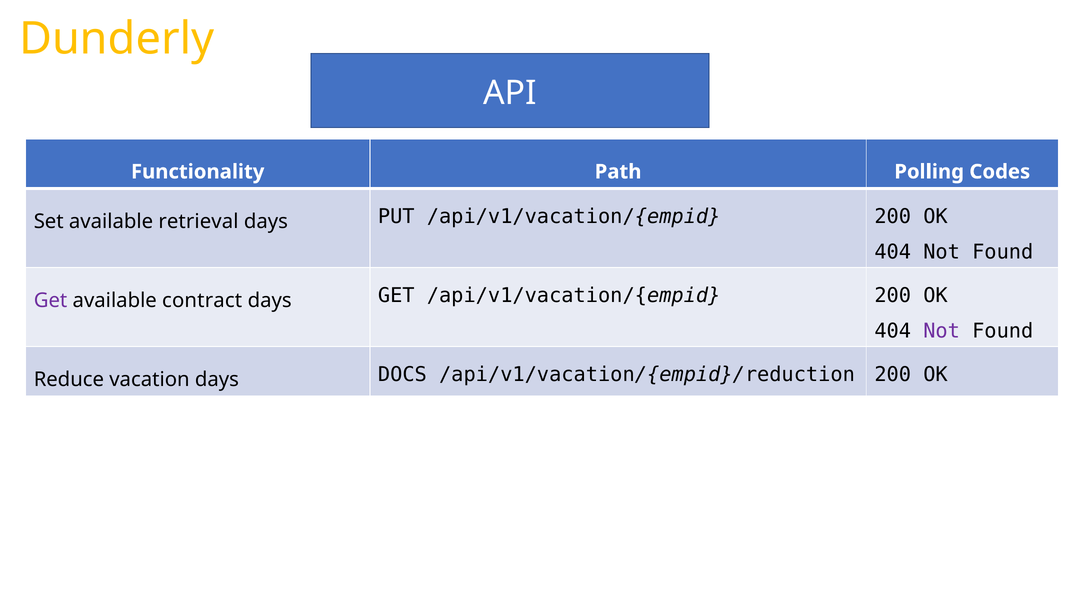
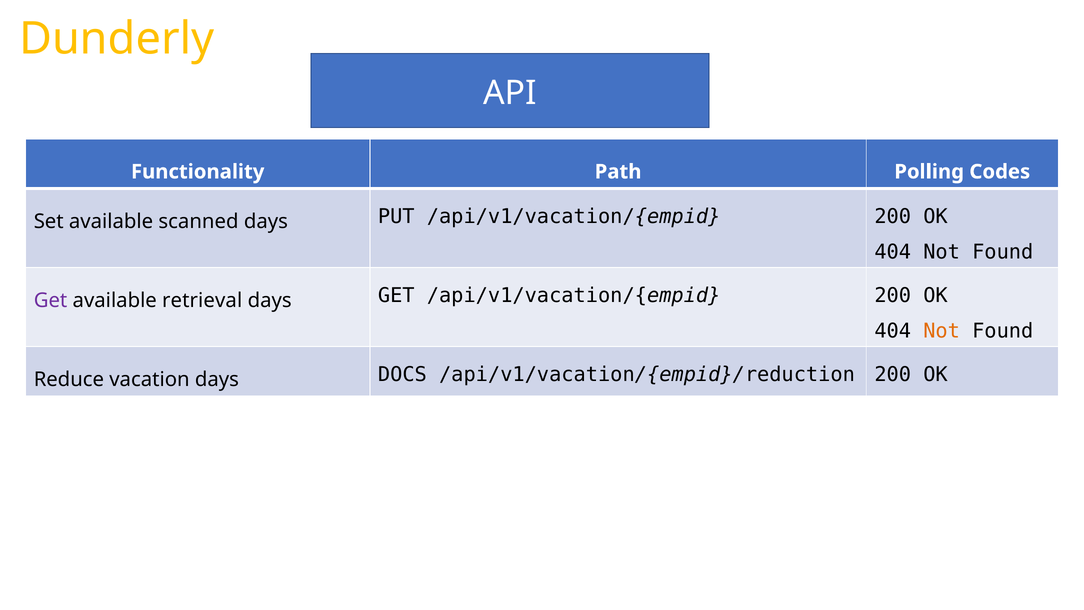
retrieval: retrieval -> scanned
contract: contract -> retrieval
Not at (942, 331) colour: purple -> orange
